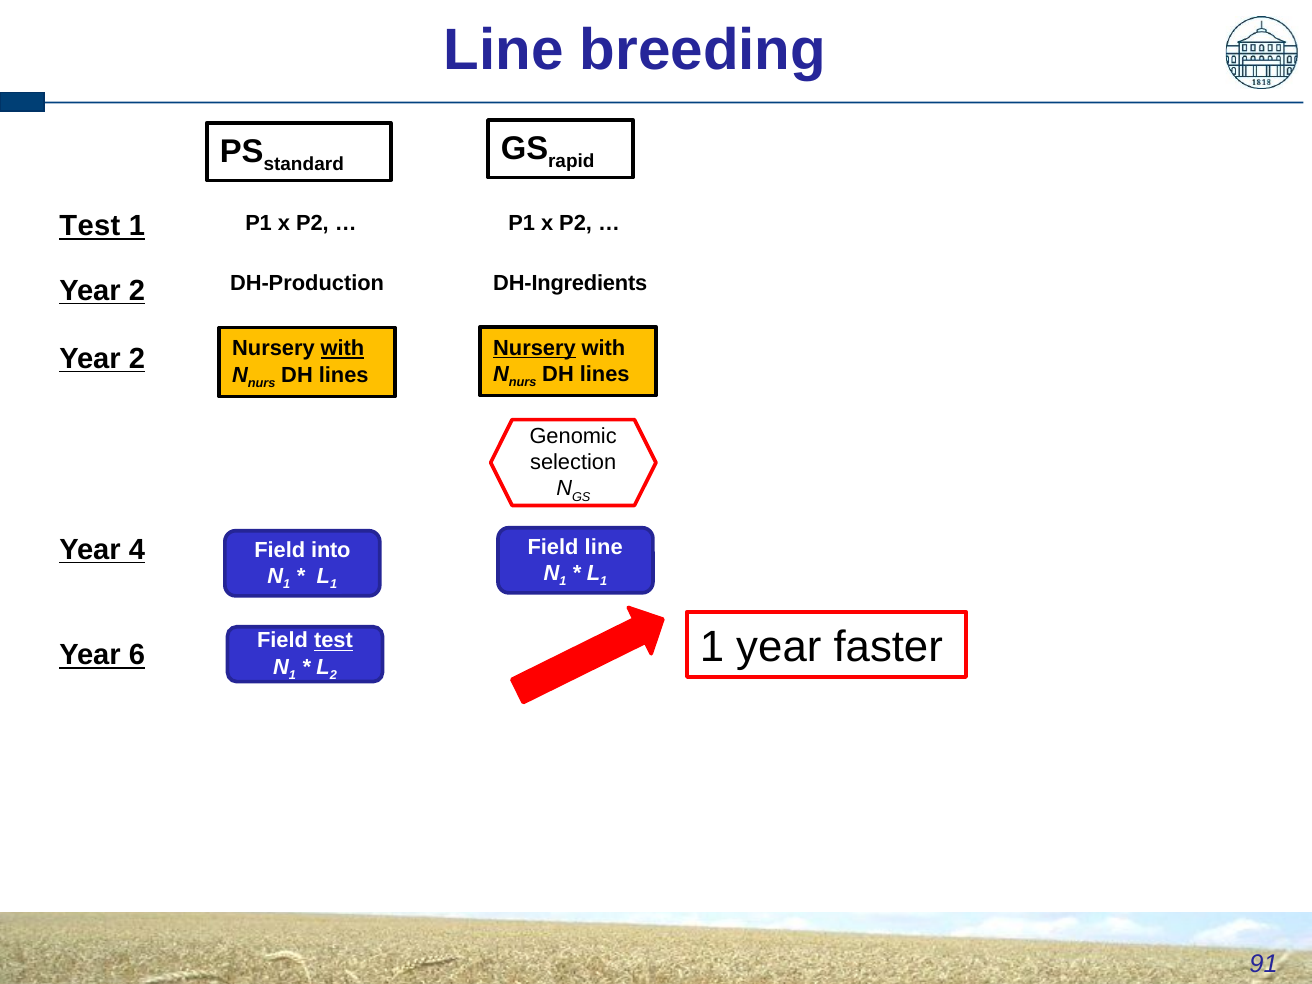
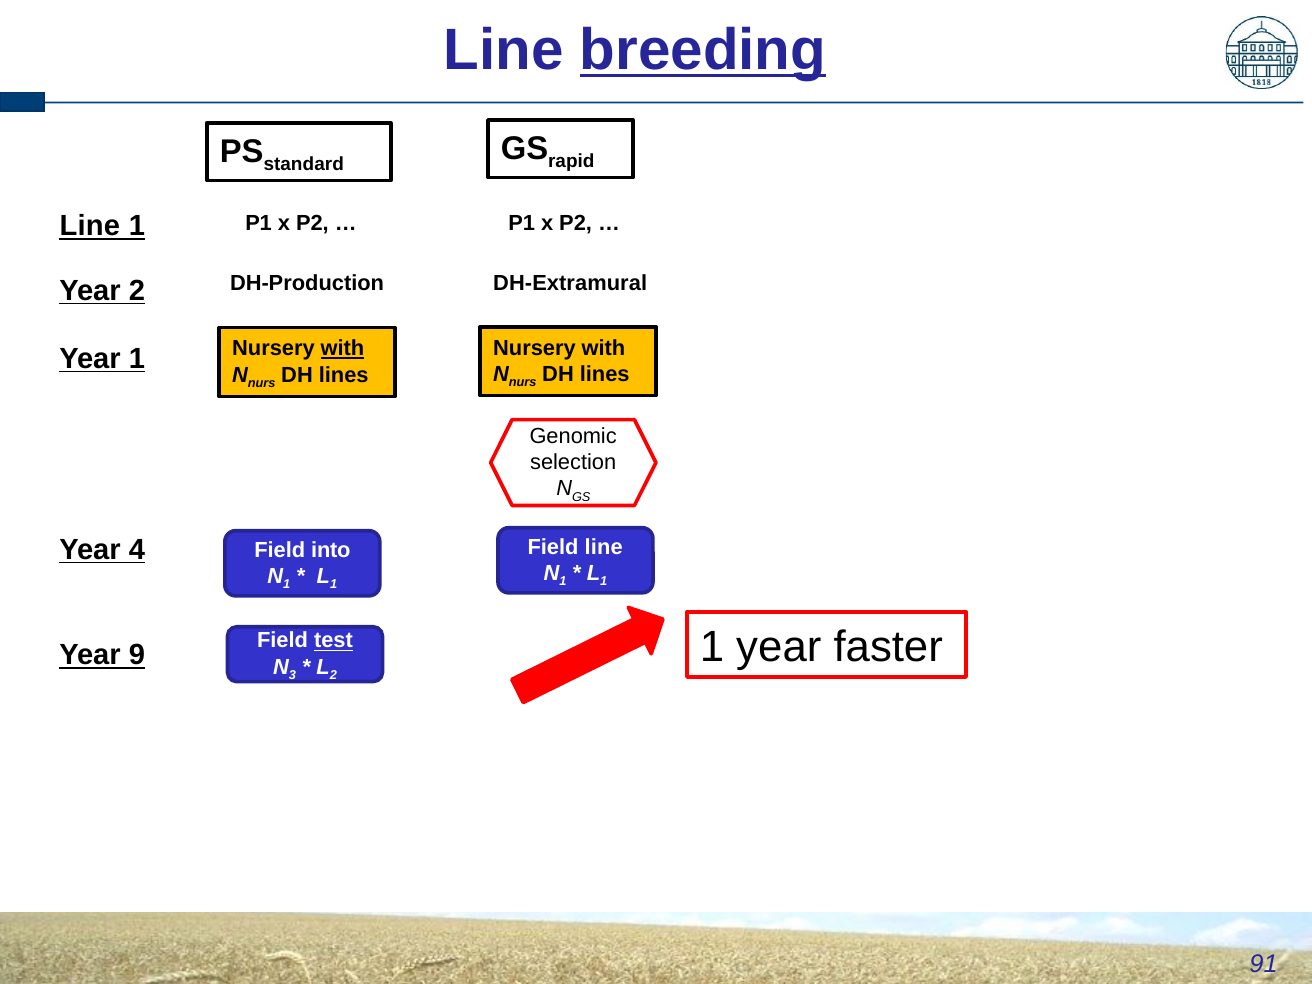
breeding underline: none -> present
Test at (90, 226): Test -> Line
DH-Ingredients: DH-Ingredients -> DH-Extramural
Nursery at (534, 348) underline: present -> none
2 at (137, 359): 2 -> 1
6: 6 -> 9
1 at (292, 676): 1 -> 3
